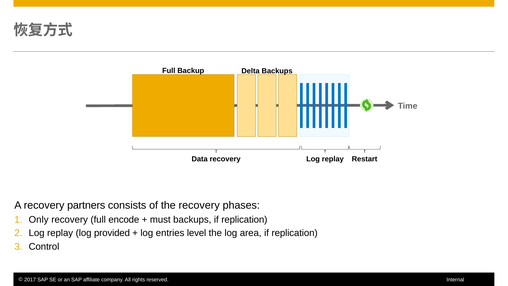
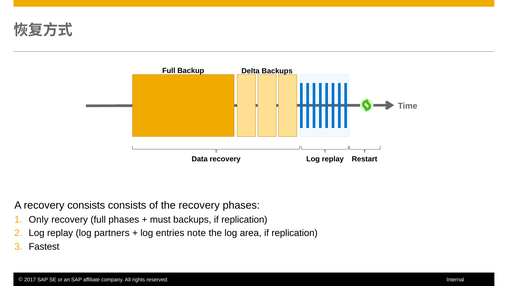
recovery partners: partners -> consists
full encode: encode -> phases
provided: provided -> partners
level: level -> note
Control: Control -> Fastest
